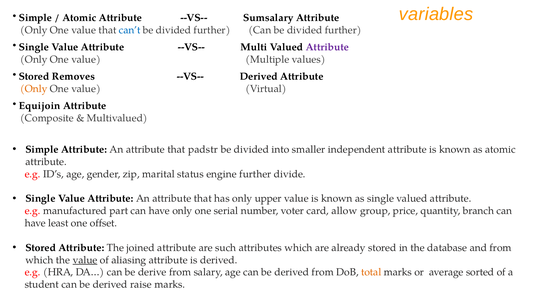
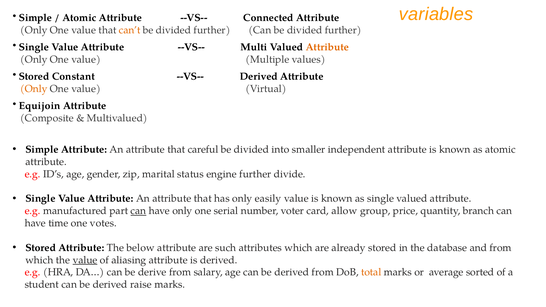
Sumsalary: Sumsalary -> Connected
can’t colour: blue -> orange
Attribute at (327, 47) colour: purple -> orange
Removes: Removes -> Constant
padstr: padstr -> careful
upper: upper -> easily
can at (138, 211) underline: none -> present
least: least -> time
offset: offset -> votes
joined: joined -> below
